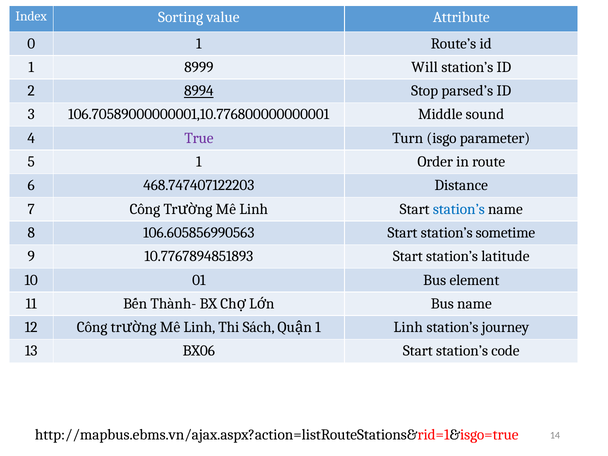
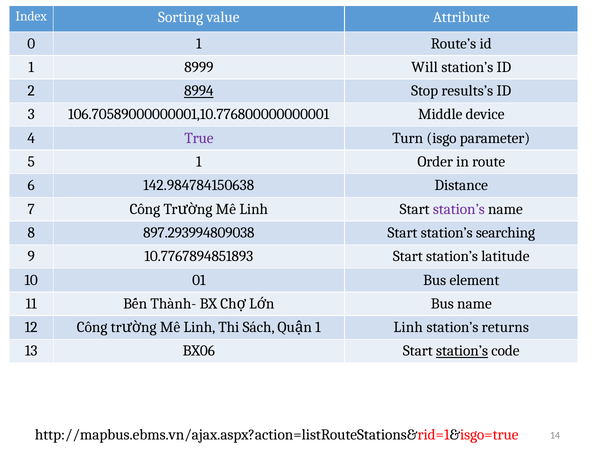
parsed’s: parsed’s -> results’s
sound: sound -> device
468.747407122203: 468.747407122203 -> 142.984784150638
station’s at (459, 209) colour: blue -> purple
106.605856990563: 106.605856990563 -> 897.293994809038
sometime: sometime -> searching
journey: journey -> returns
station’s at (462, 351) underline: none -> present
